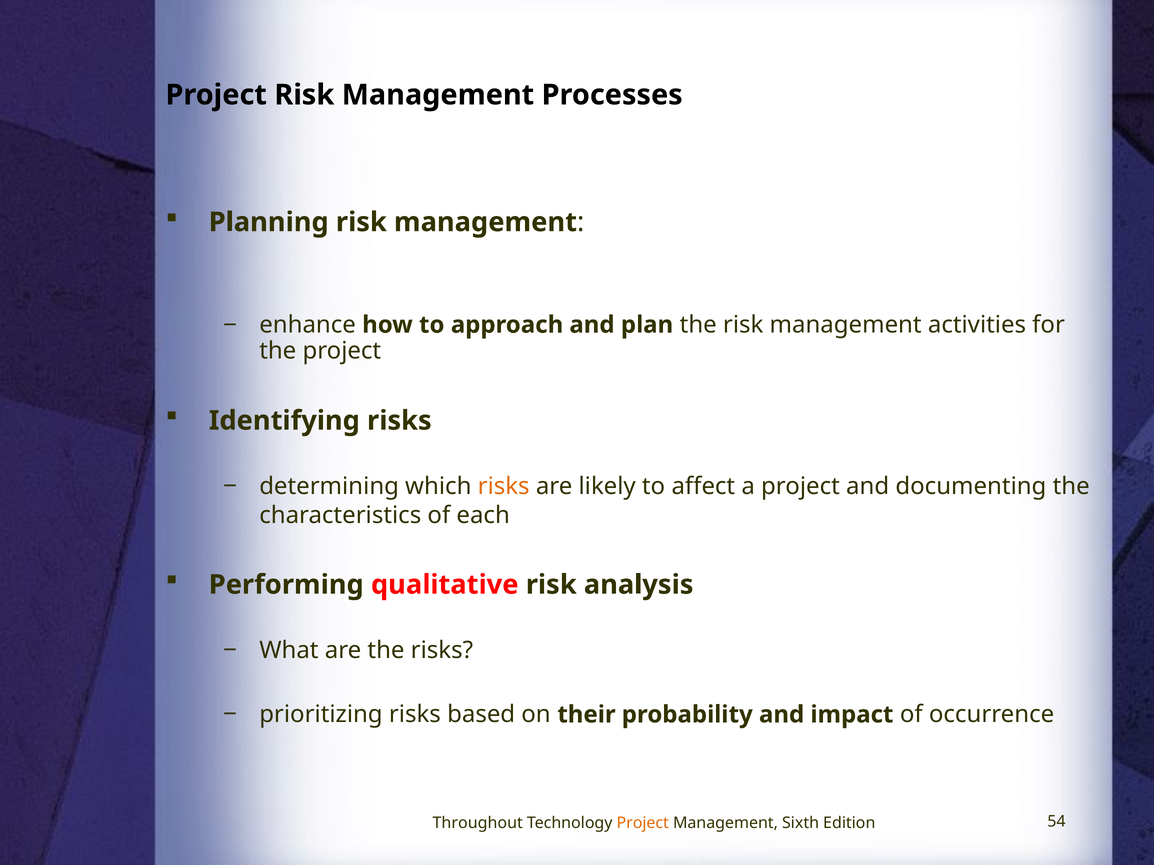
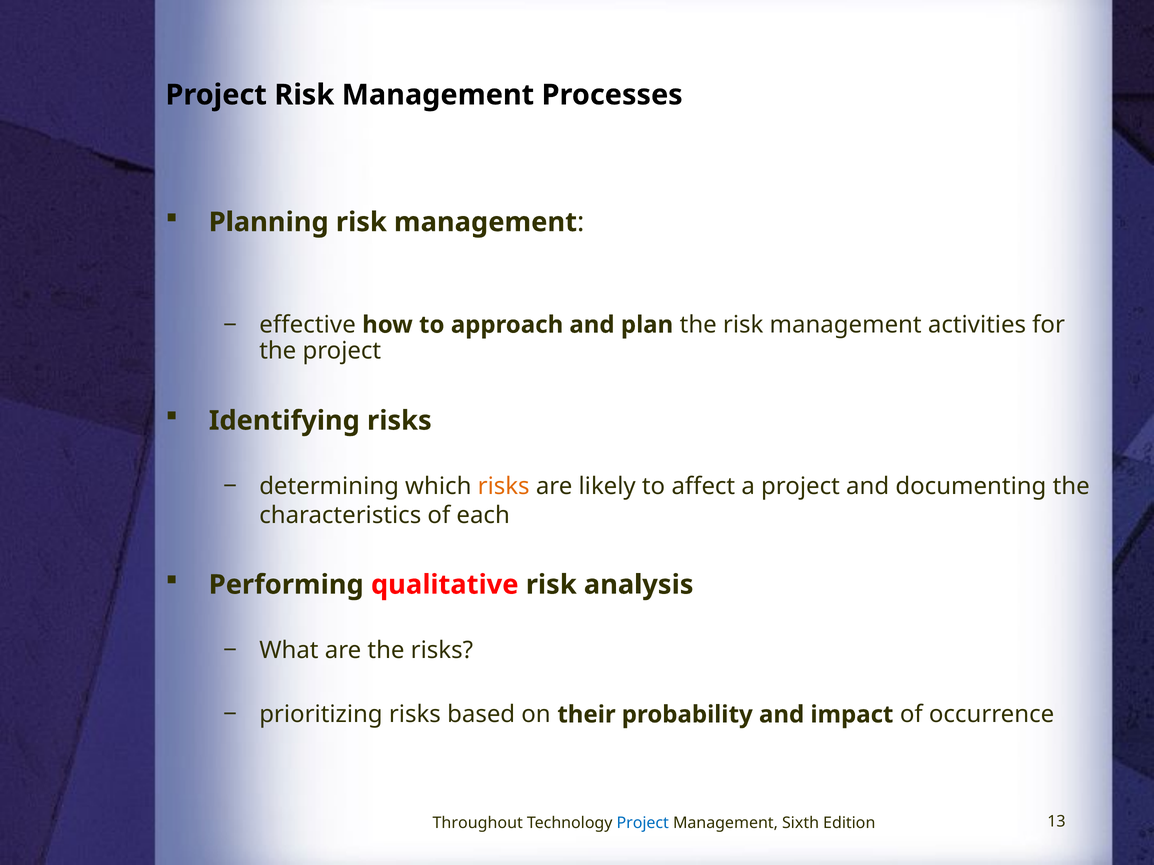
enhance: enhance -> effective
Project at (643, 823) colour: orange -> blue
54: 54 -> 13
